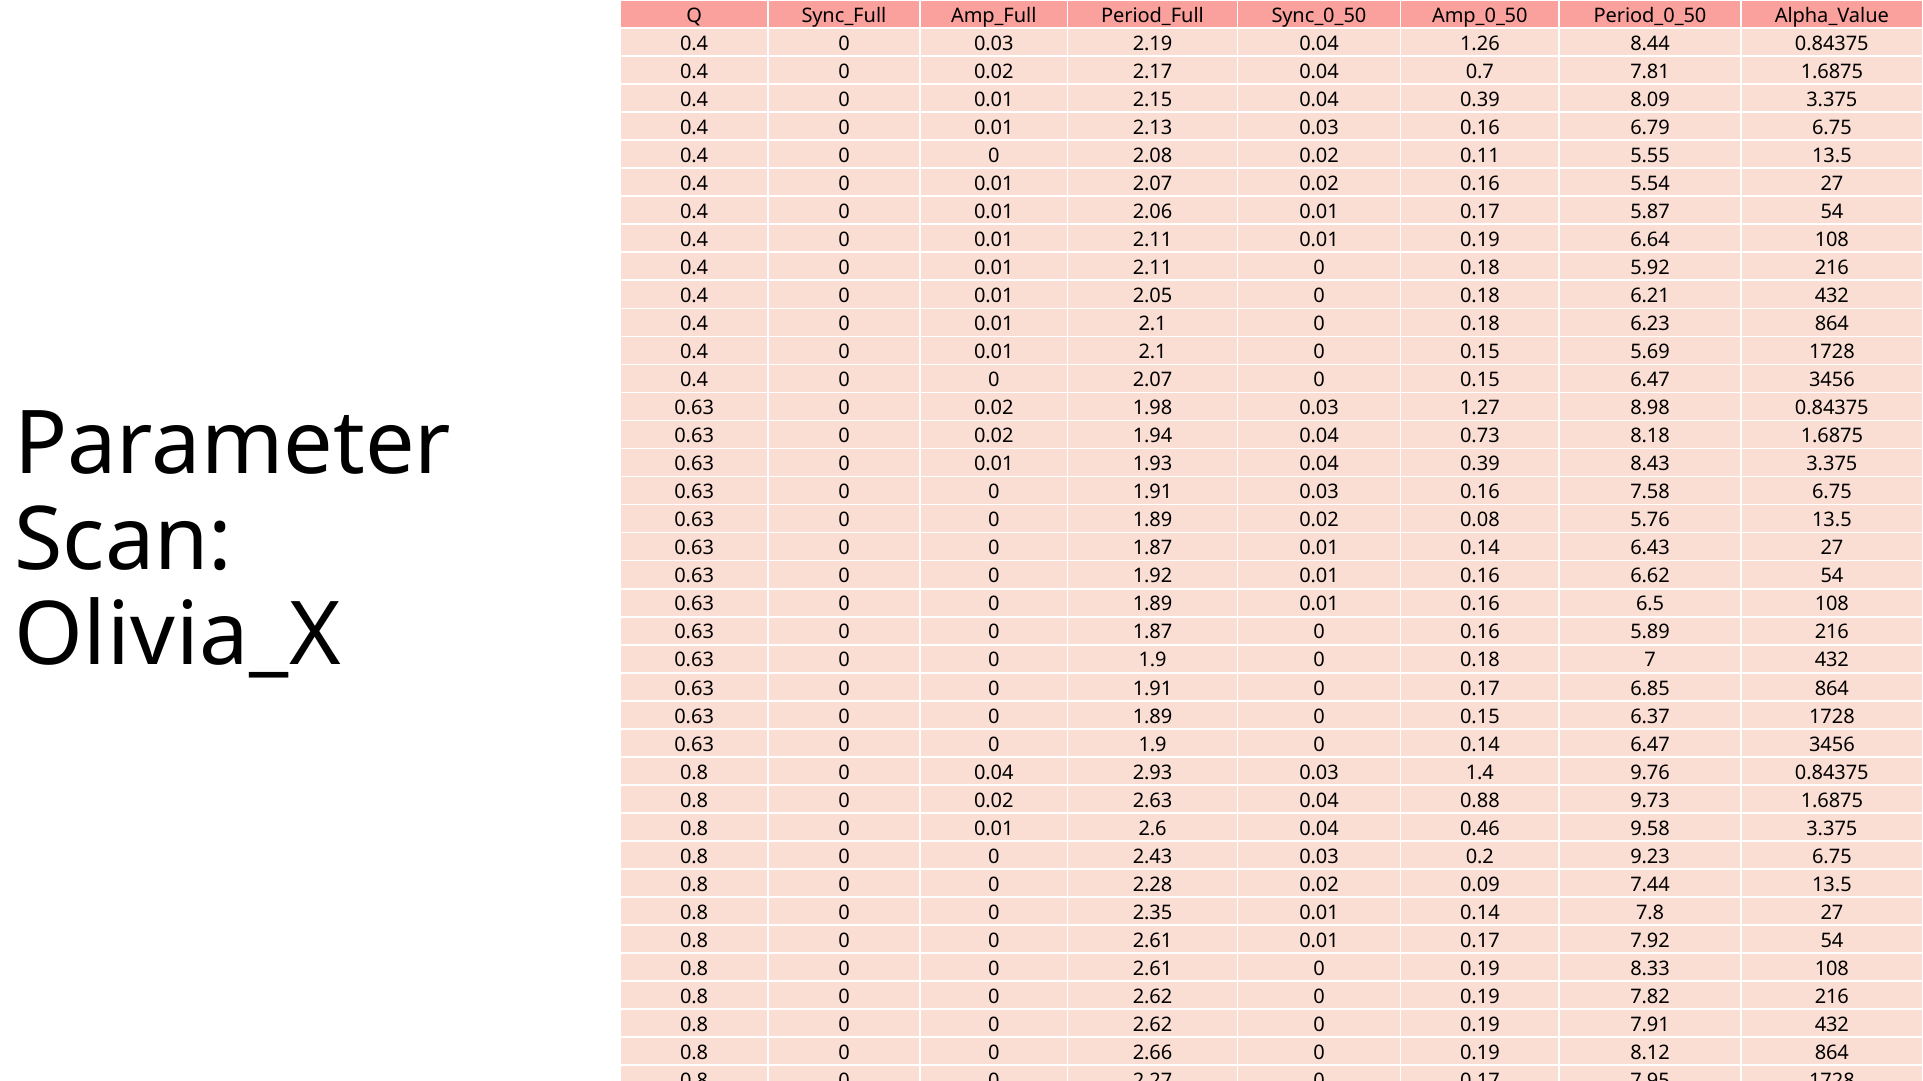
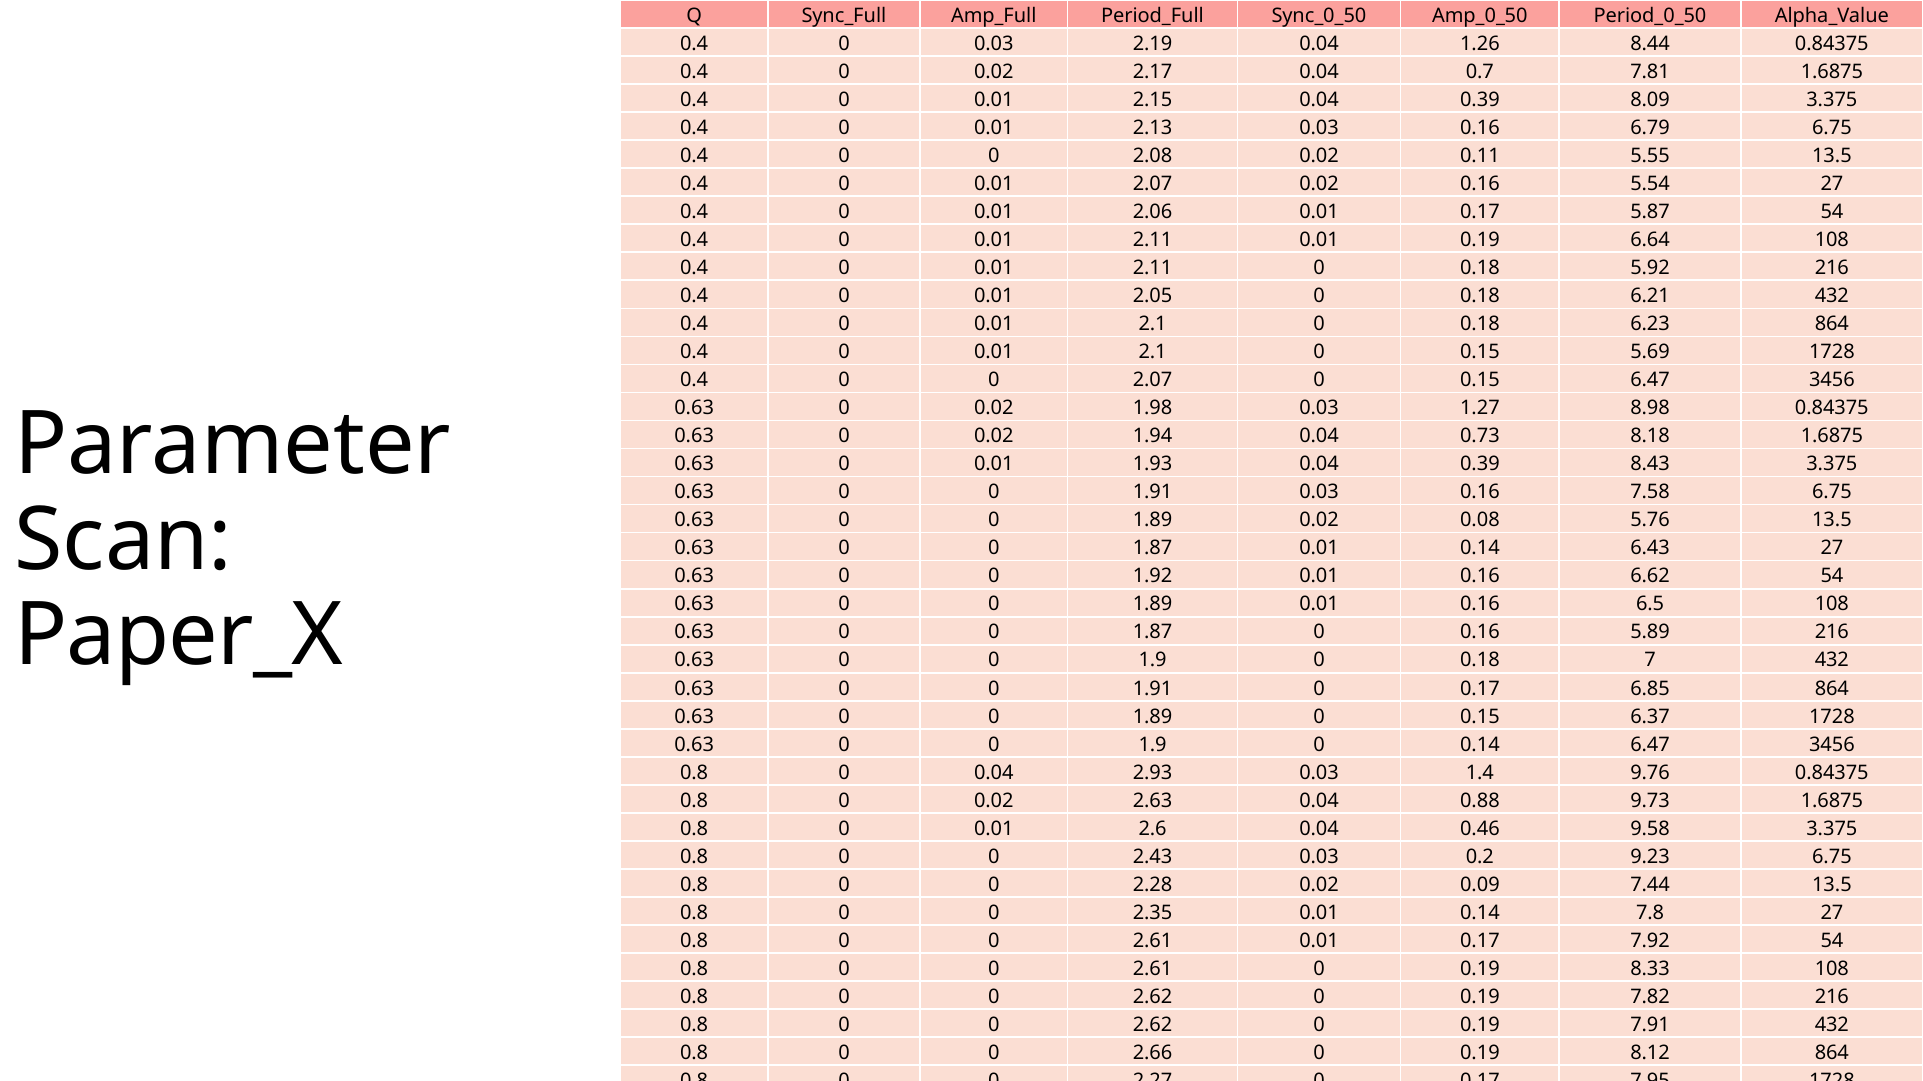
Olivia_X: Olivia_X -> Paper_X
